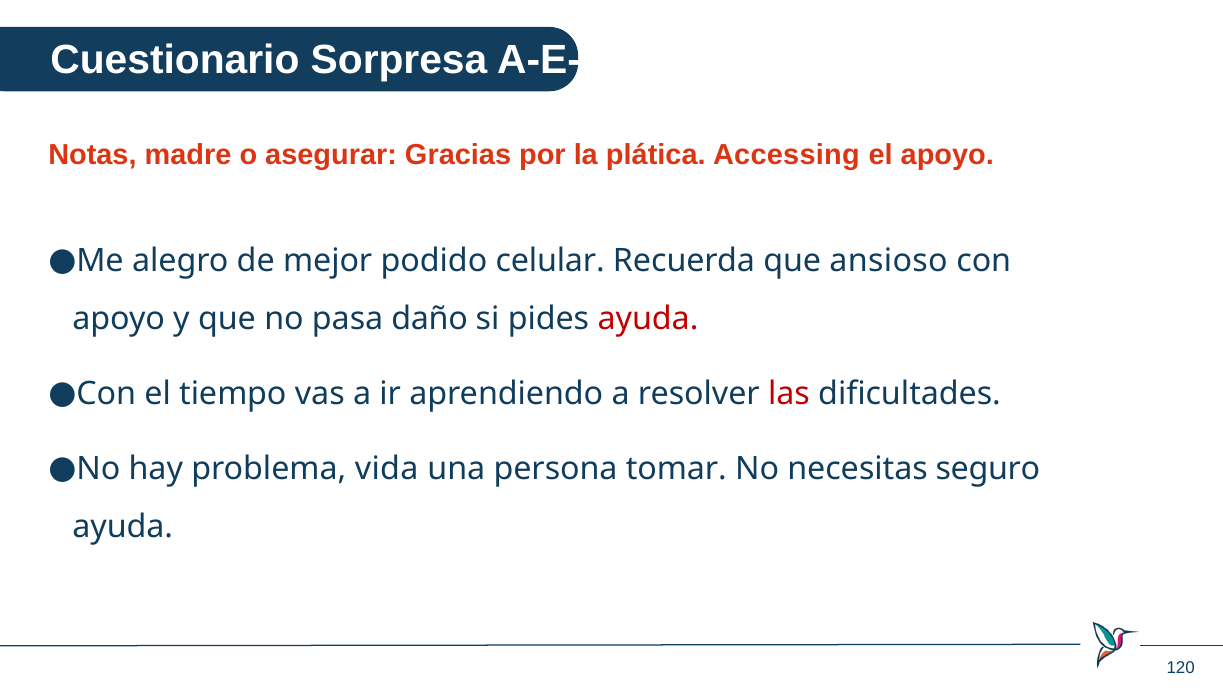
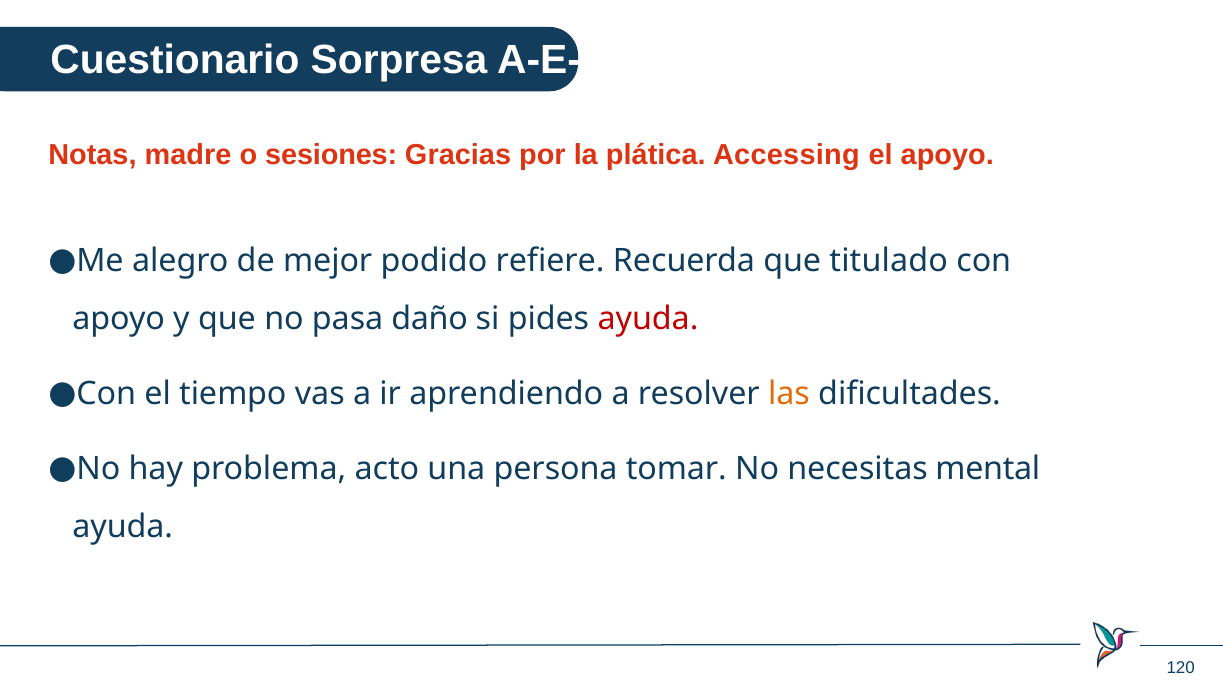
asegurar: asegurar -> sesiones
celular: celular -> refiere
ansioso: ansioso -> titulado
las colour: red -> orange
vida: vida -> acto
seguro: seguro -> mental
